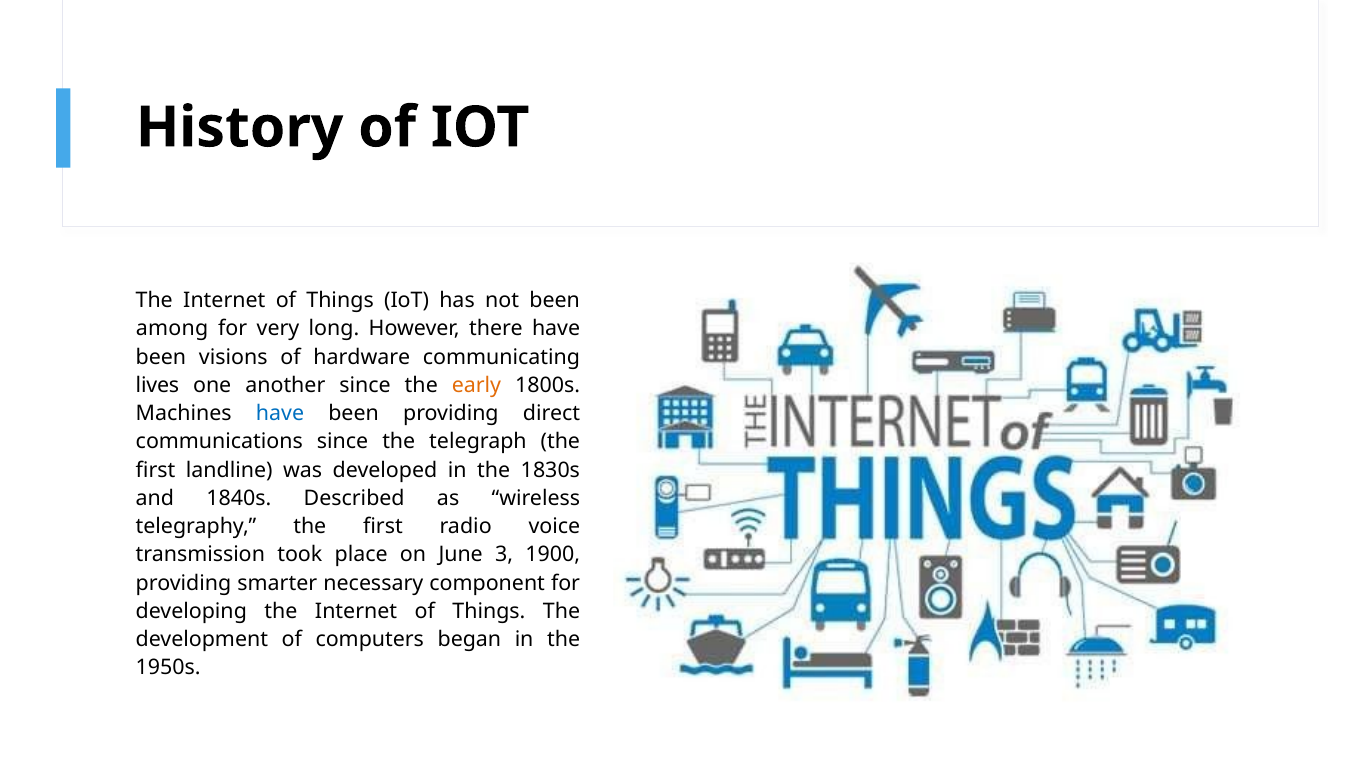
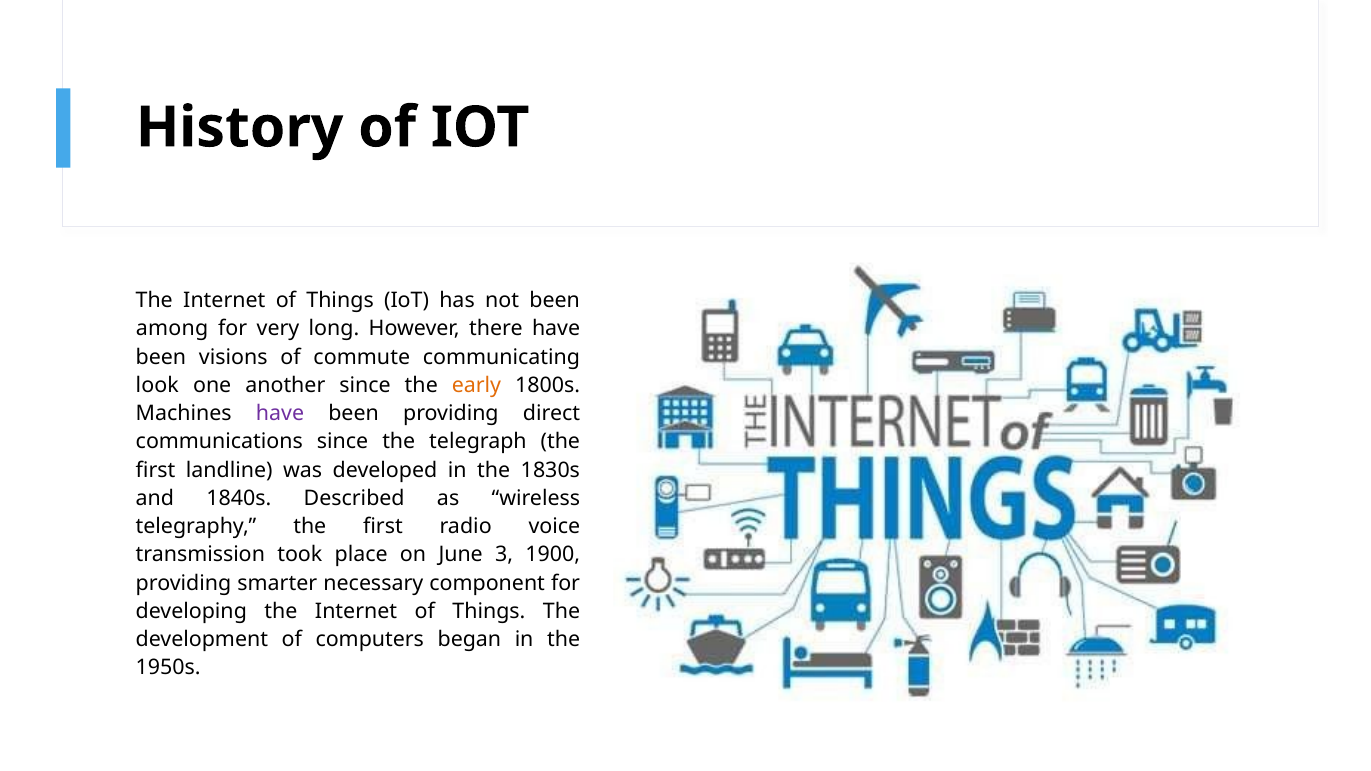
hardware: hardware -> commute
lives: lives -> look
have at (280, 414) colour: blue -> purple
